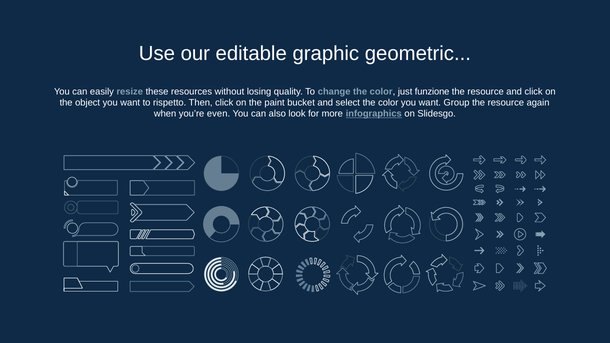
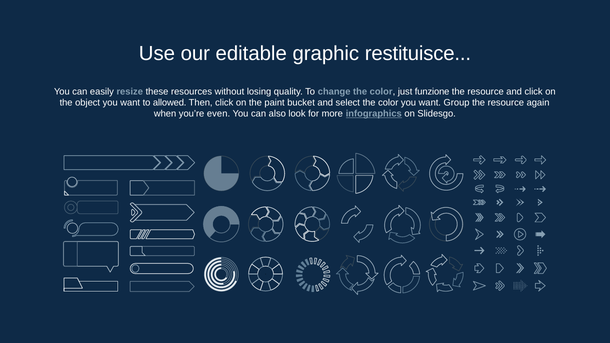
geometric: geometric -> restituisce
rispetto: rispetto -> allowed
